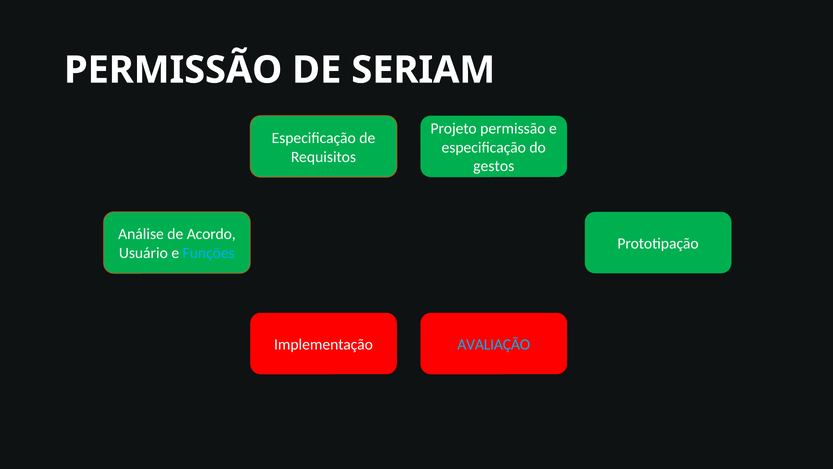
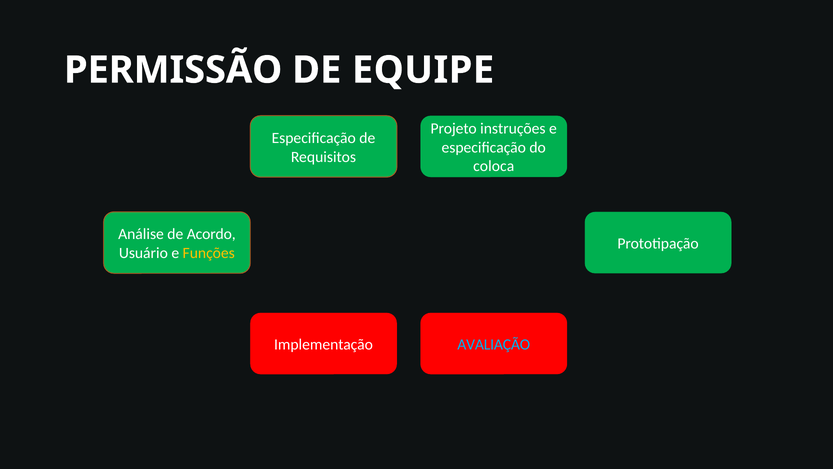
SERIAM: SERIAM -> EQUIPE
Projeto permissão: permissão -> instruções
gestos: gestos -> coloca
Funções colour: light blue -> yellow
